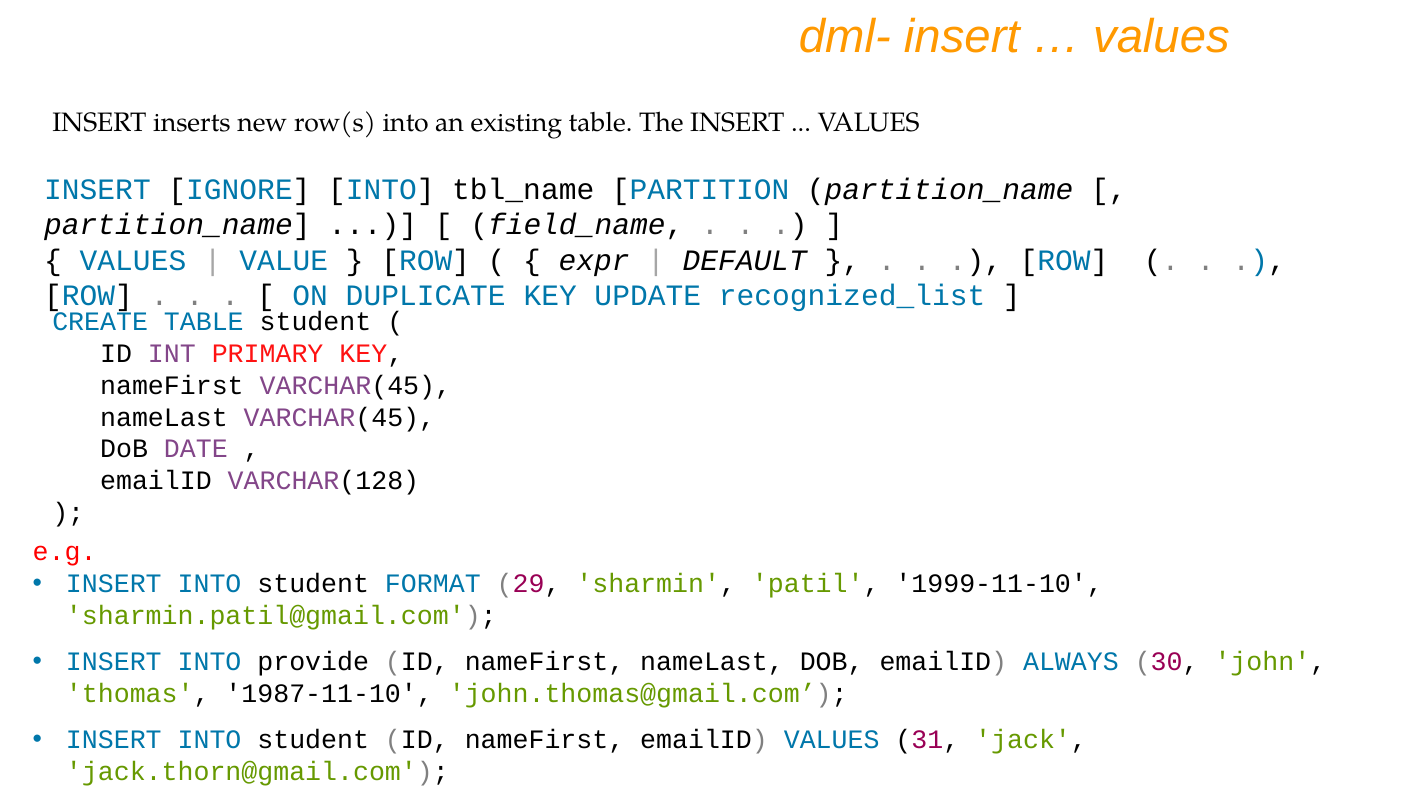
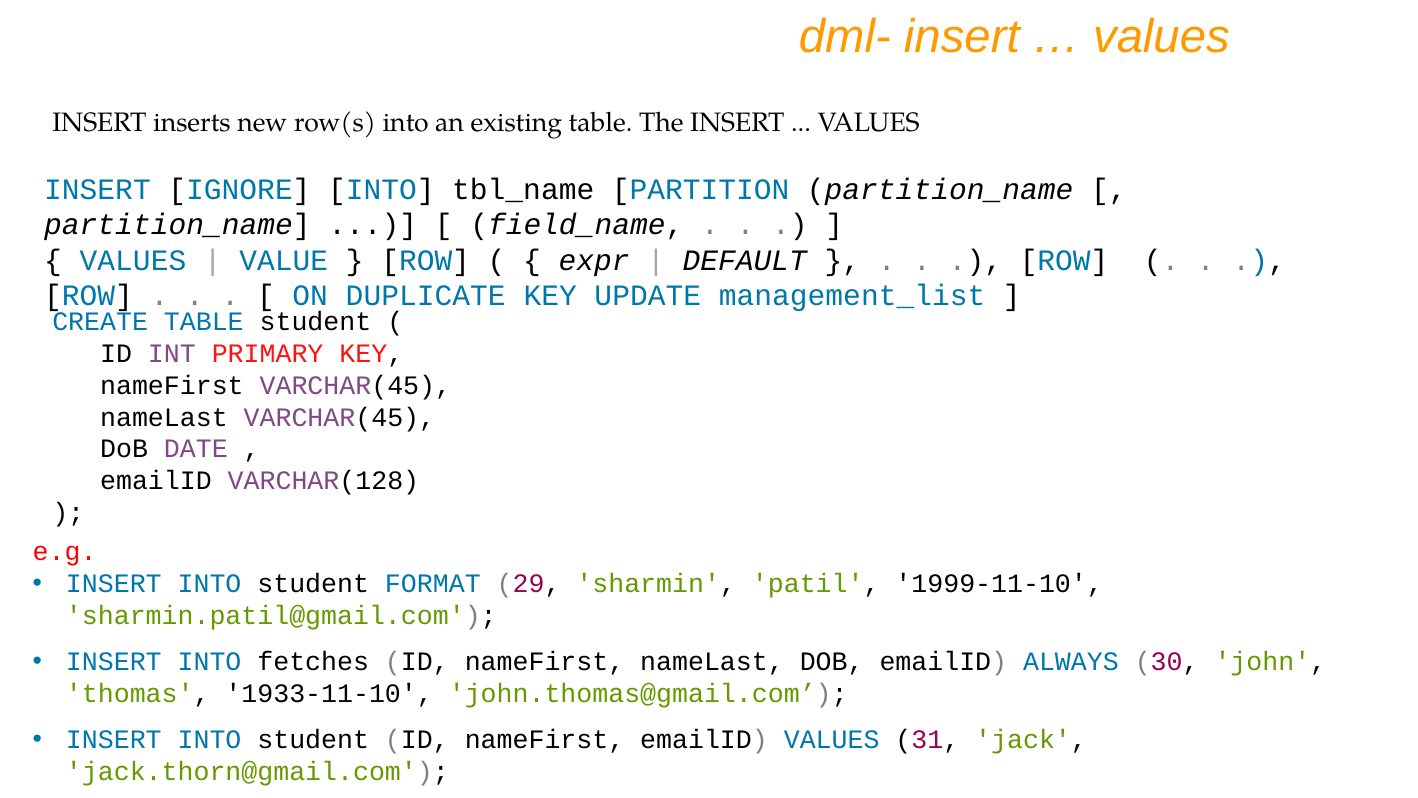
recognized_list: recognized_list -> management_list
provide: provide -> fetches
1987-11-10: 1987-11-10 -> 1933-11-10
